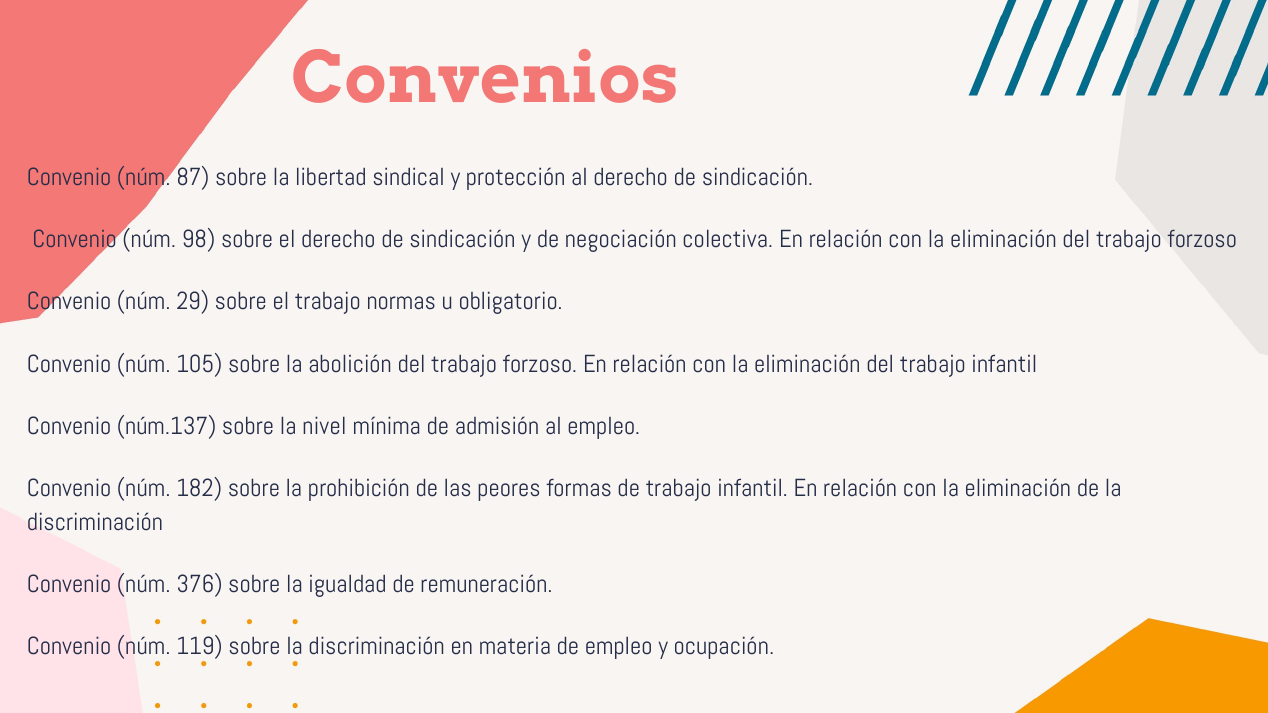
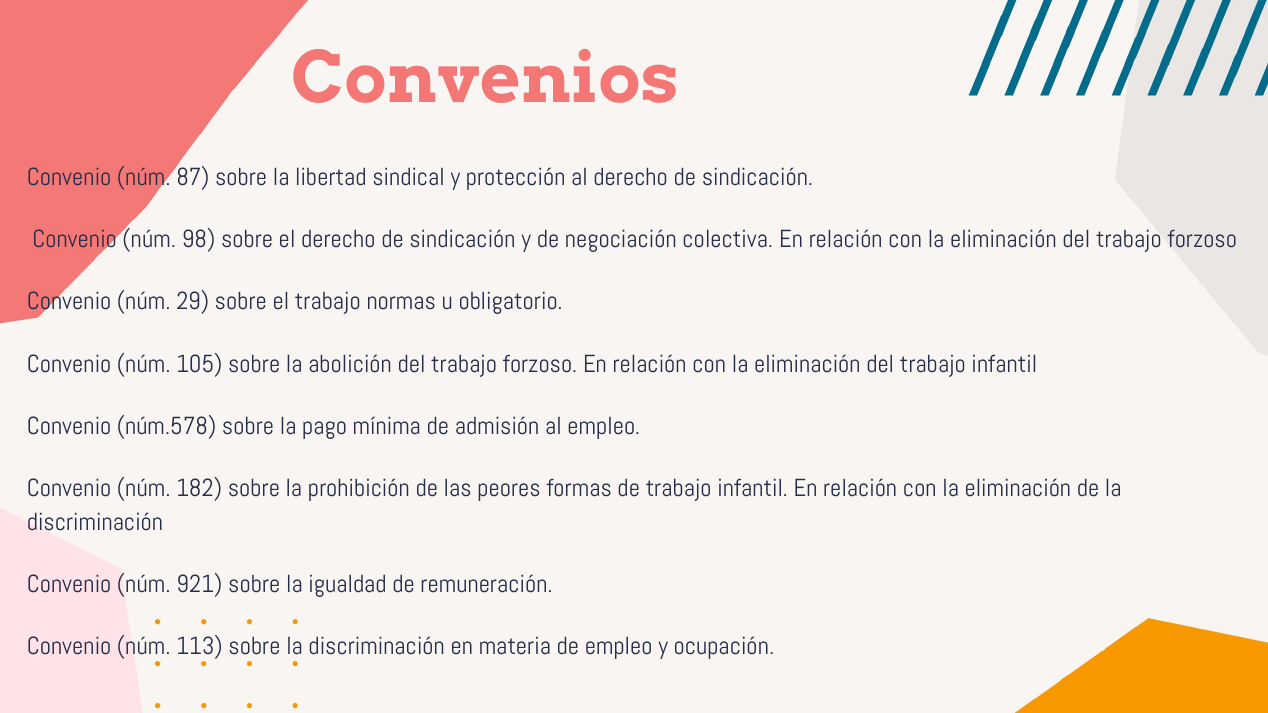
núm.137: núm.137 -> núm.578
nivel: nivel -> pago
376: 376 -> 921
119: 119 -> 113
